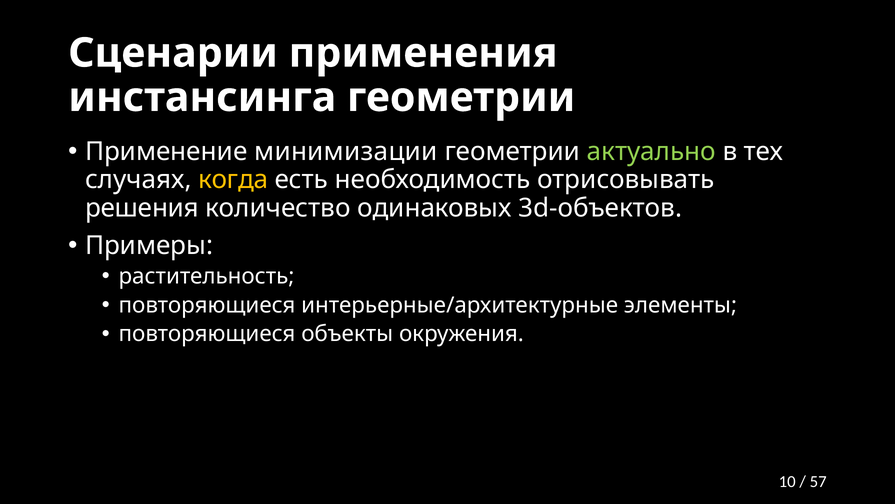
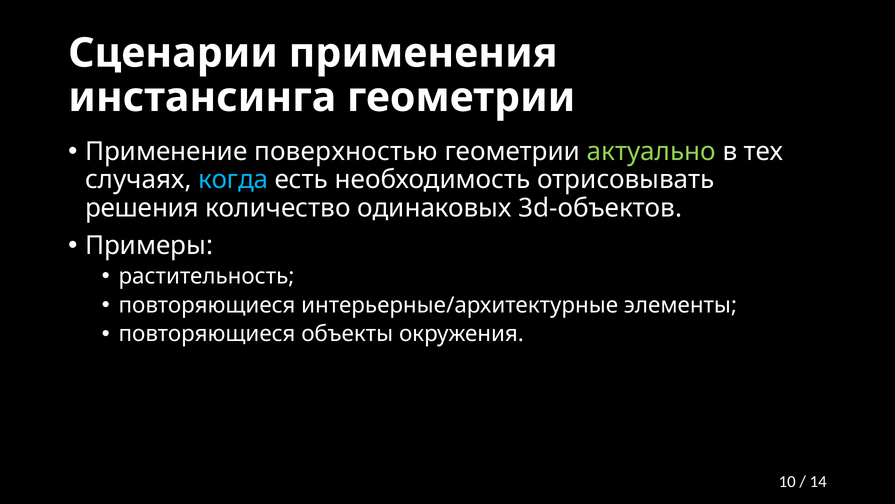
минимизации: минимизации -> поверхностью
когда colour: yellow -> light blue
57: 57 -> 14
